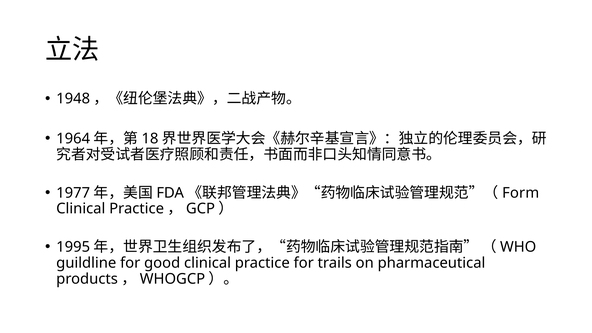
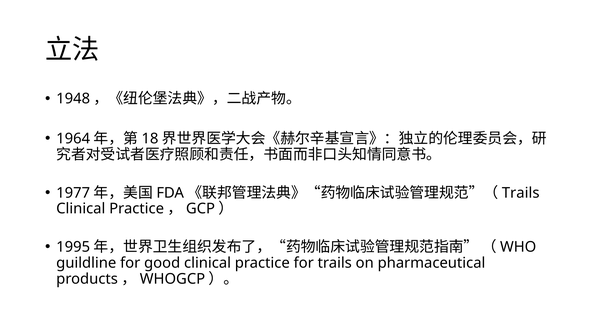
Form at (521, 193): Form -> Trails
